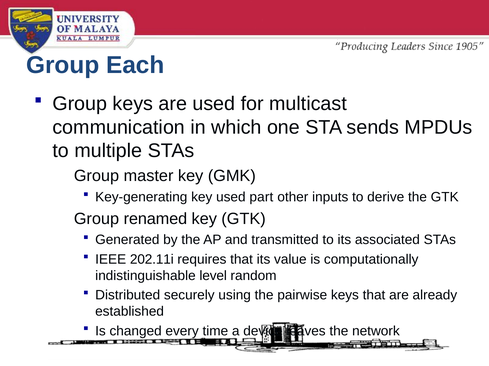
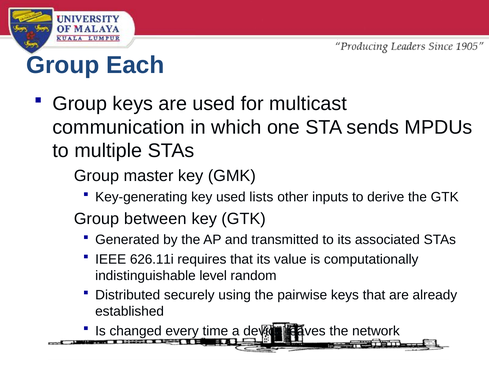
part: part -> lists
renamed: renamed -> between
202.11i: 202.11i -> 626.11i
